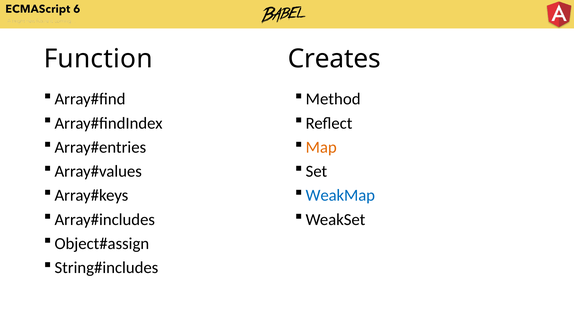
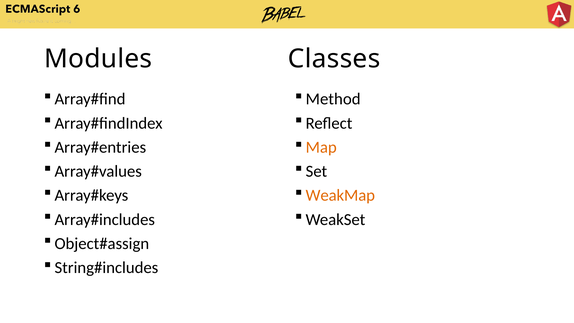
Function: Function -> Modules
Creates: Creates -> Classes
WeakMap colour: blue -> orange
